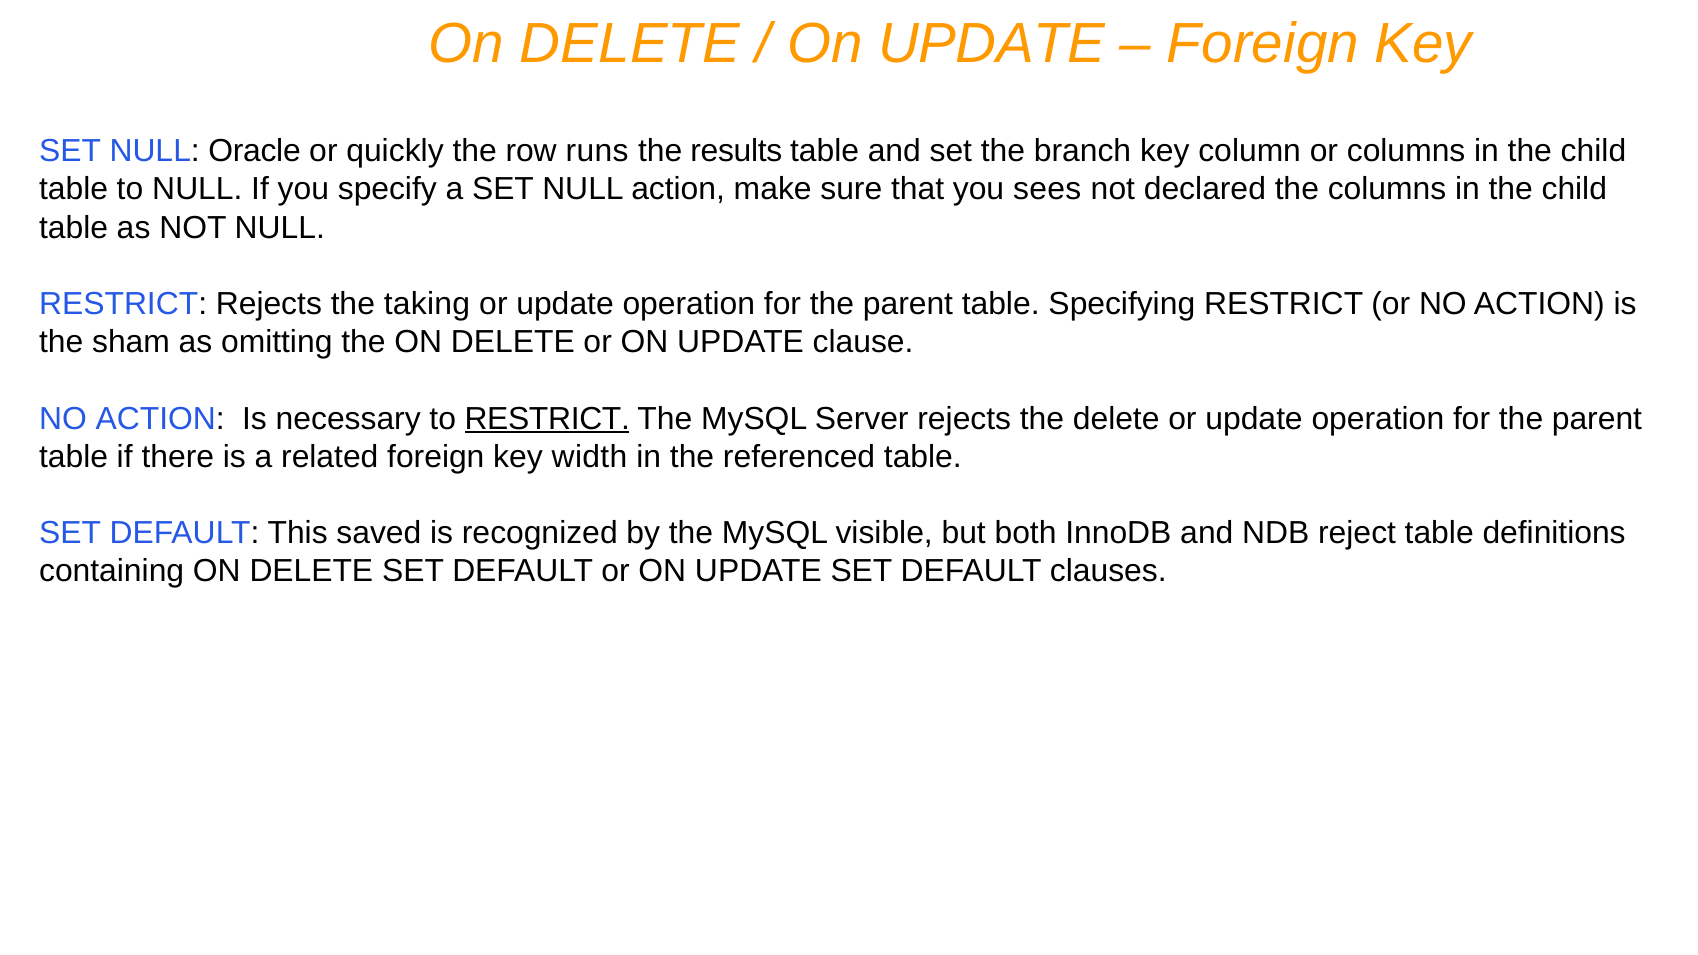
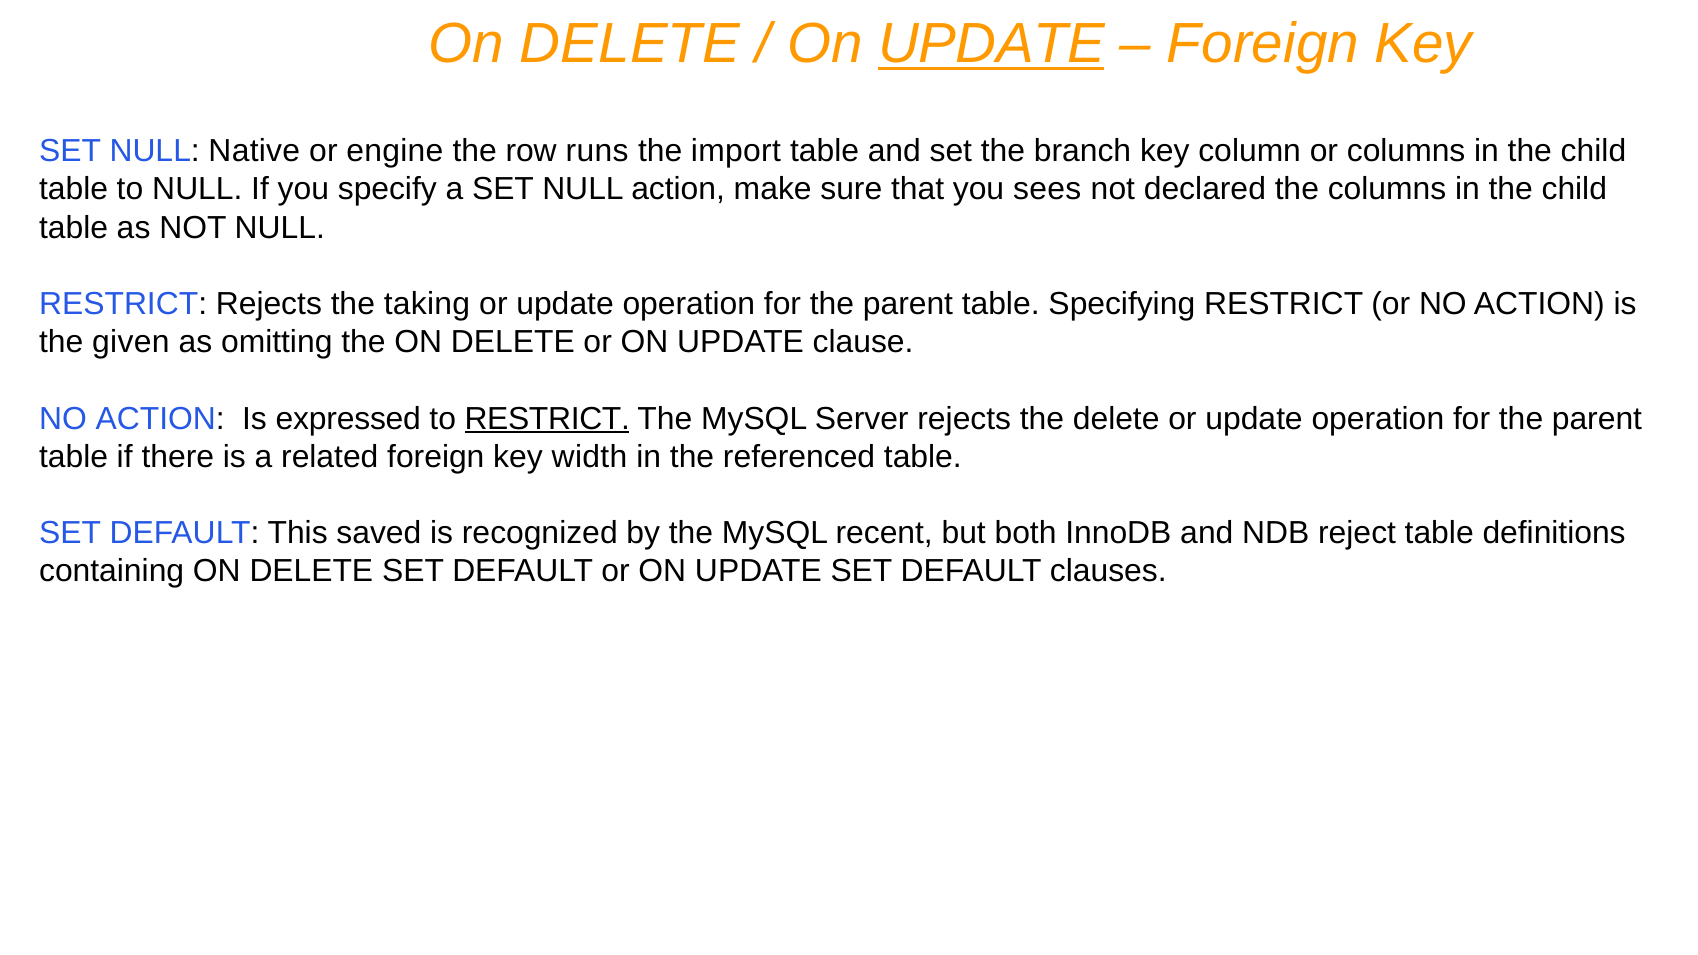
UPDATE at (992, 44) underline: none -> present
Oracle: Oracle -> Native
quickly: quickly -> engine
results: results -> import
sham: sham -> given
necessary: necessary -> expressed
visible: visible -> recent
